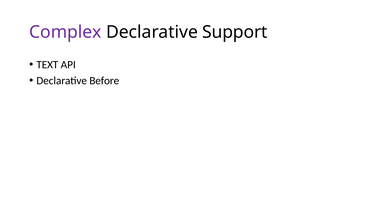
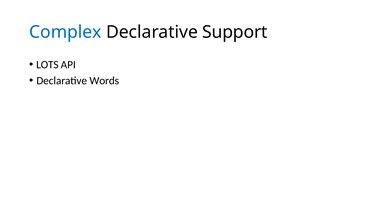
Complex colour: purple -> blue
TEXT: TEXT -> LOTS
Before: Before -> Words
